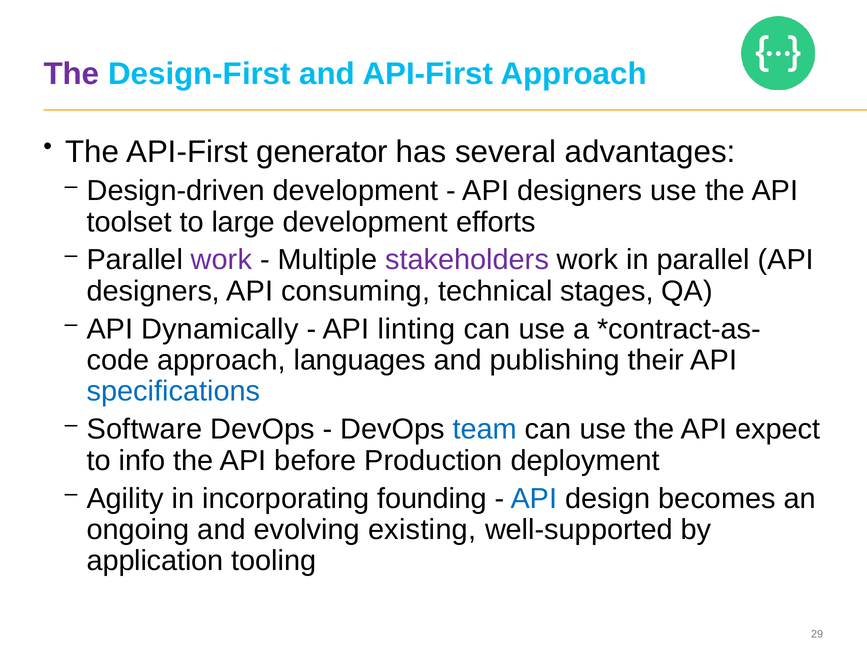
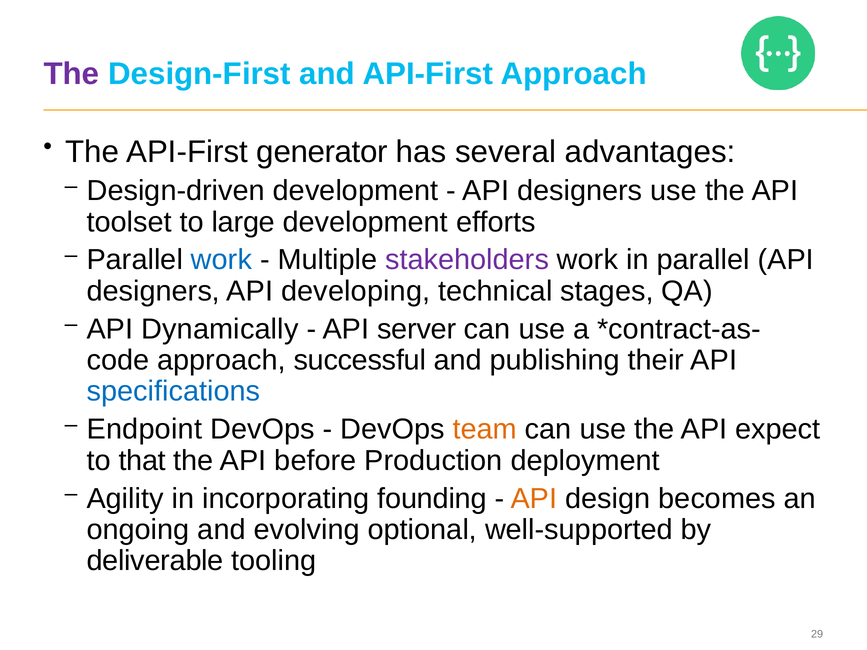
work at (221, 260) colour: purple -> blue
consuming: consuming -> developing
linting: linting -> server
languages: languages -> successful
Software: Software -> Endpoint
team colour: blue -> orange
info: info -> that
API at (534, 499) colour: blue -> orange
existing: existing -> optional
application: application -> deliverable
